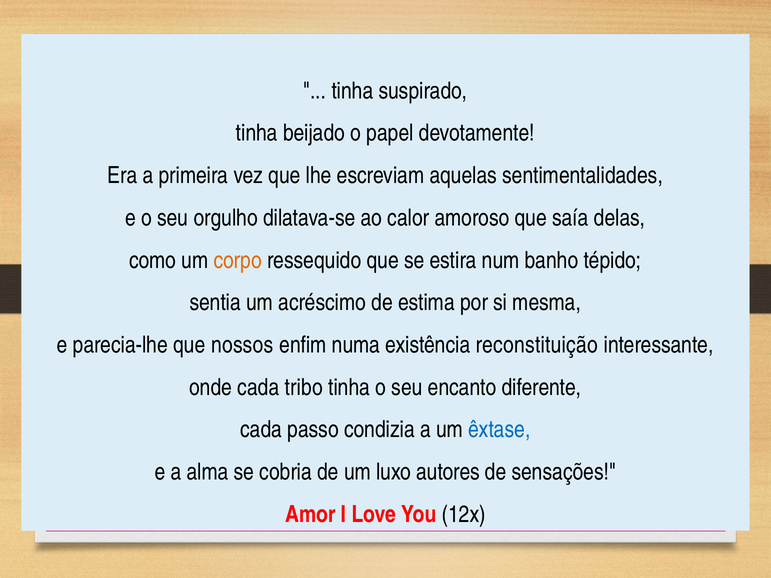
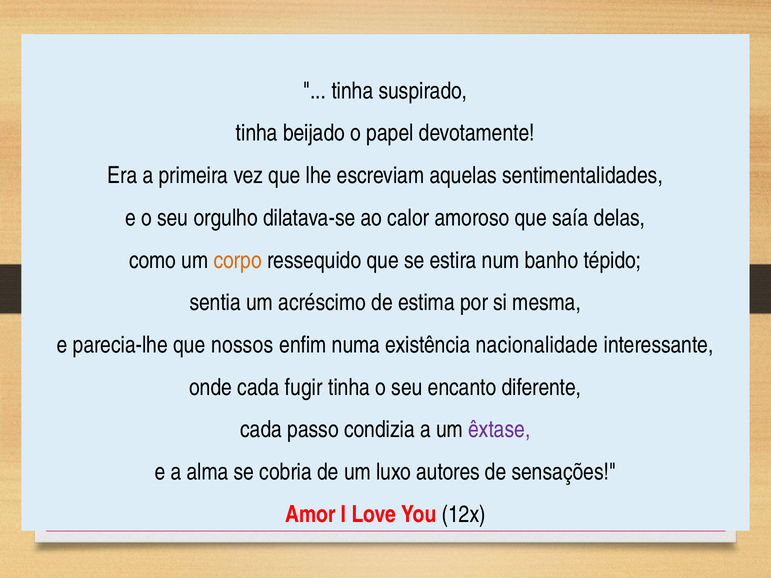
reconstituição: reconstituição -> nacionalidade
tribo: tribo -> fugir
êxtase colour: blue -> purple
